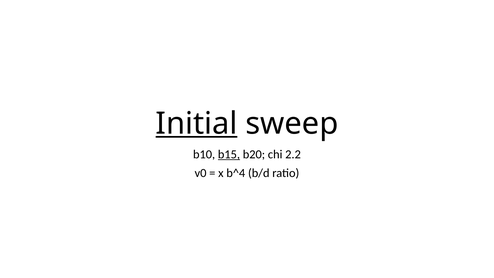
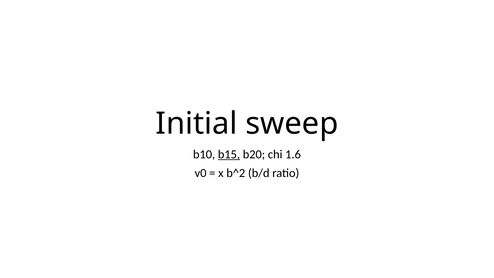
Initial underline: present -> none
2.2: 2.2 -> 1.6
b^4: b^4 -> b^2
